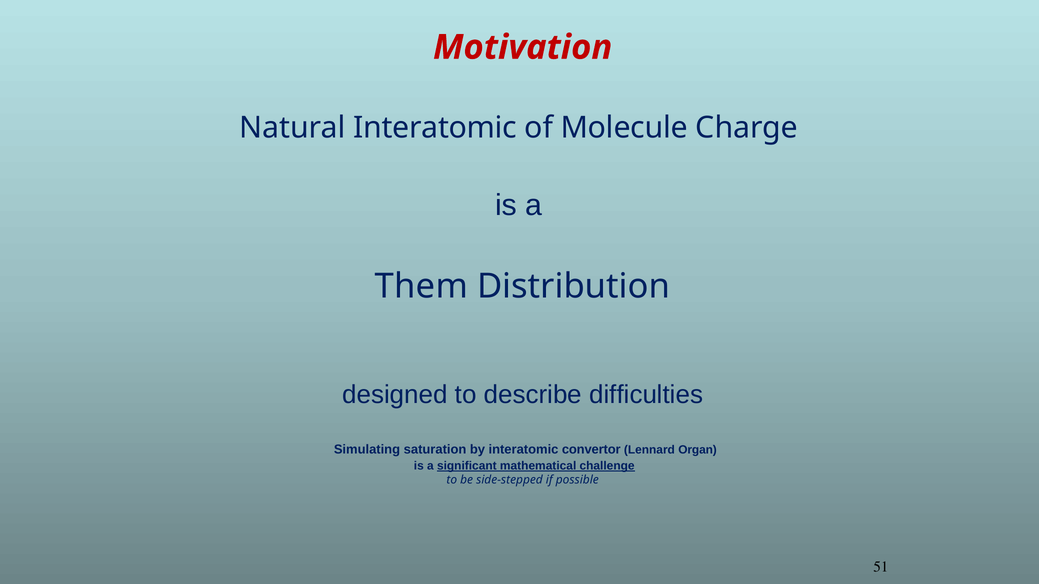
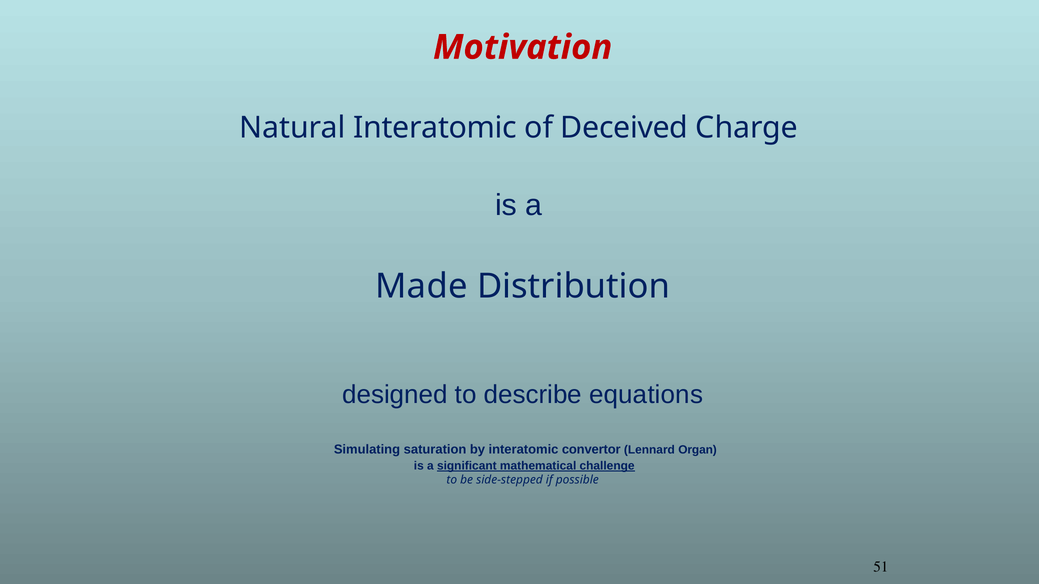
Molecule: Molecule -> Deceived
Them: Them -> Made
difficulties: difficulties -> equations
